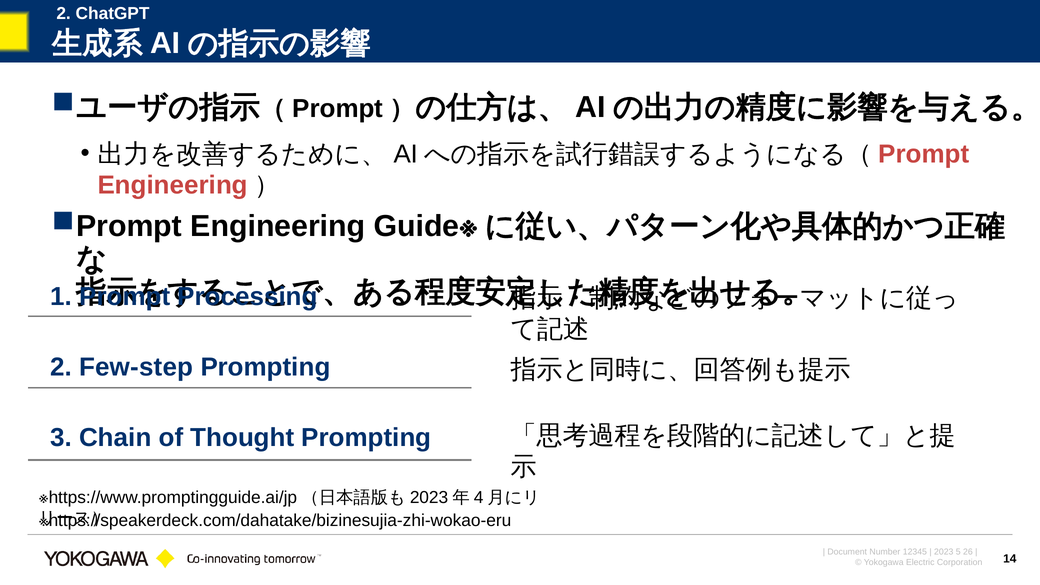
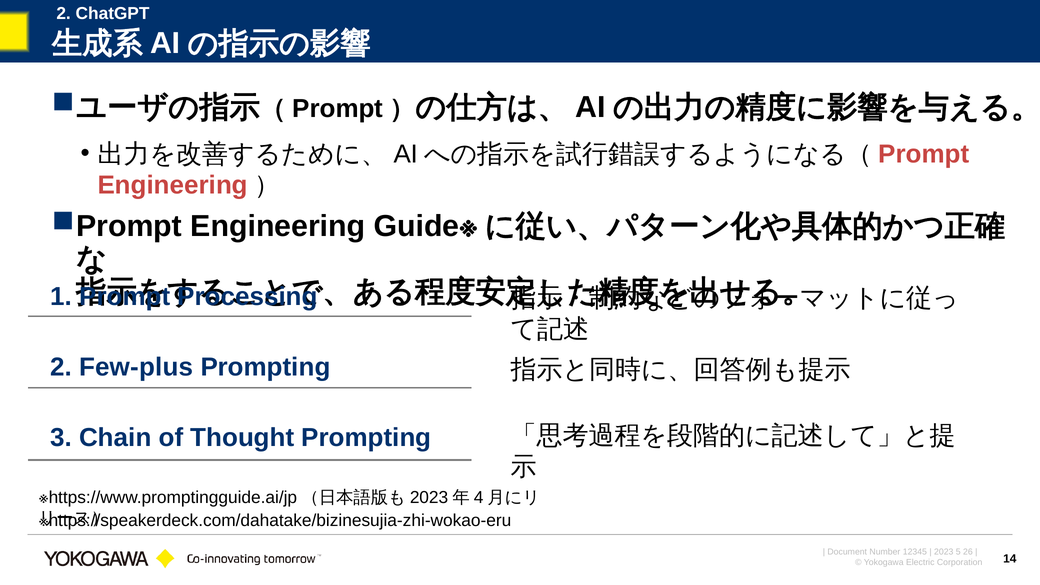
Few-step: Few-step -> Few-plus
